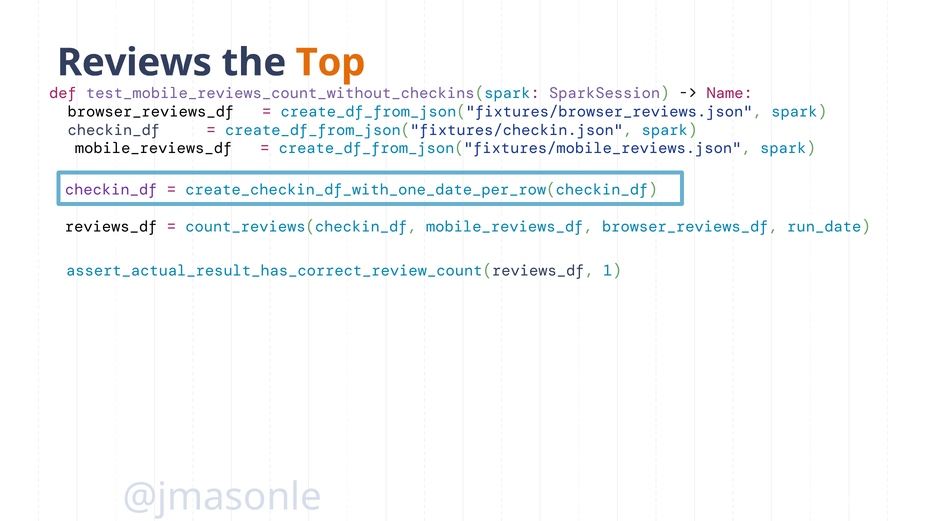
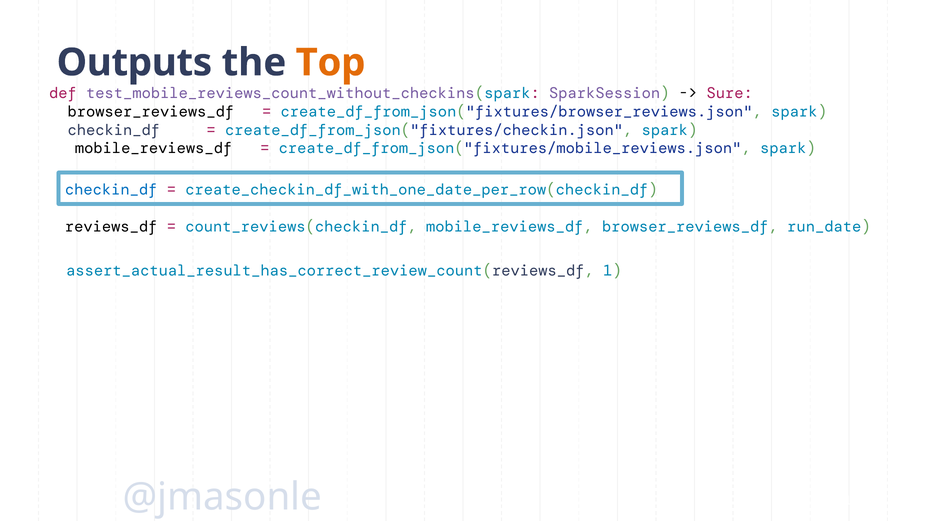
Reviews: Reviews -> Outputs
Name: Name -> Sure
checkin_df at (111, 189) colour: purple -> blue
